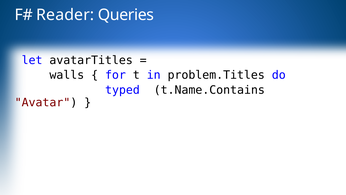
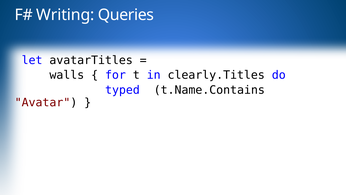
Reader: Reader -> Writing
problem.Titles: problem.Titles -> clearly.Titles
